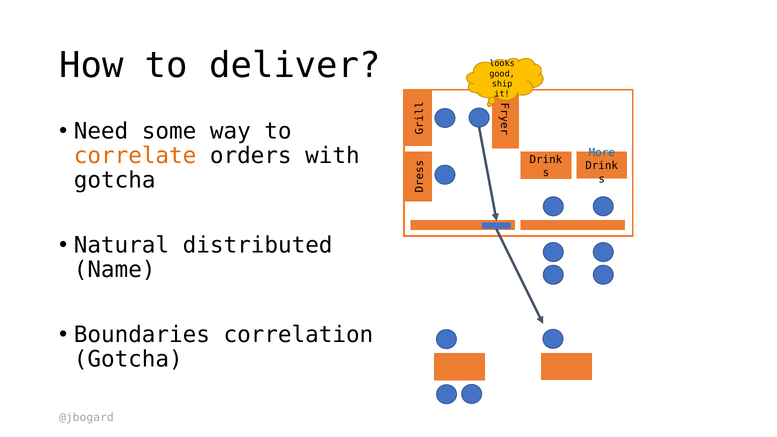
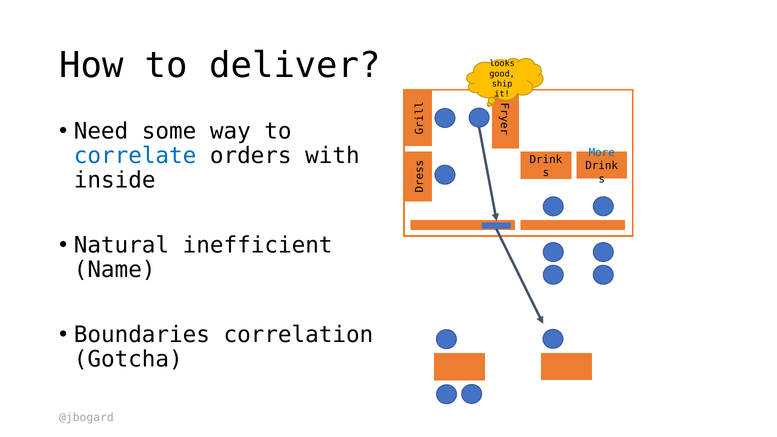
correlate colour: orange -> blue
gotcha at (115, 180): gotcha -> inside
distributed: distributed -> inefficient
